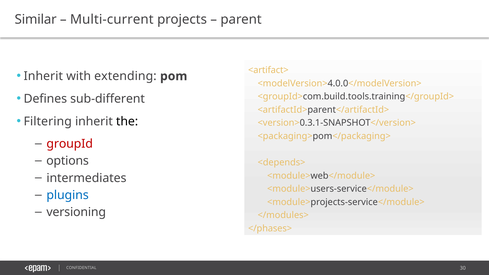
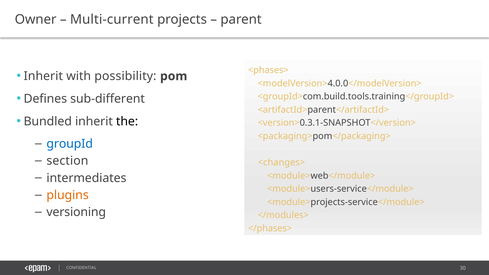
Similar: Similar -> Owner
<artifact>: <artifact> -> <phases>
extending: extending -> possibility
Filtering: Filtering -> Bundled
groupId colour: red -> blue
options: options -> section
<depends>: <depends> -> <changes>
plugins colour: blue -> orange
